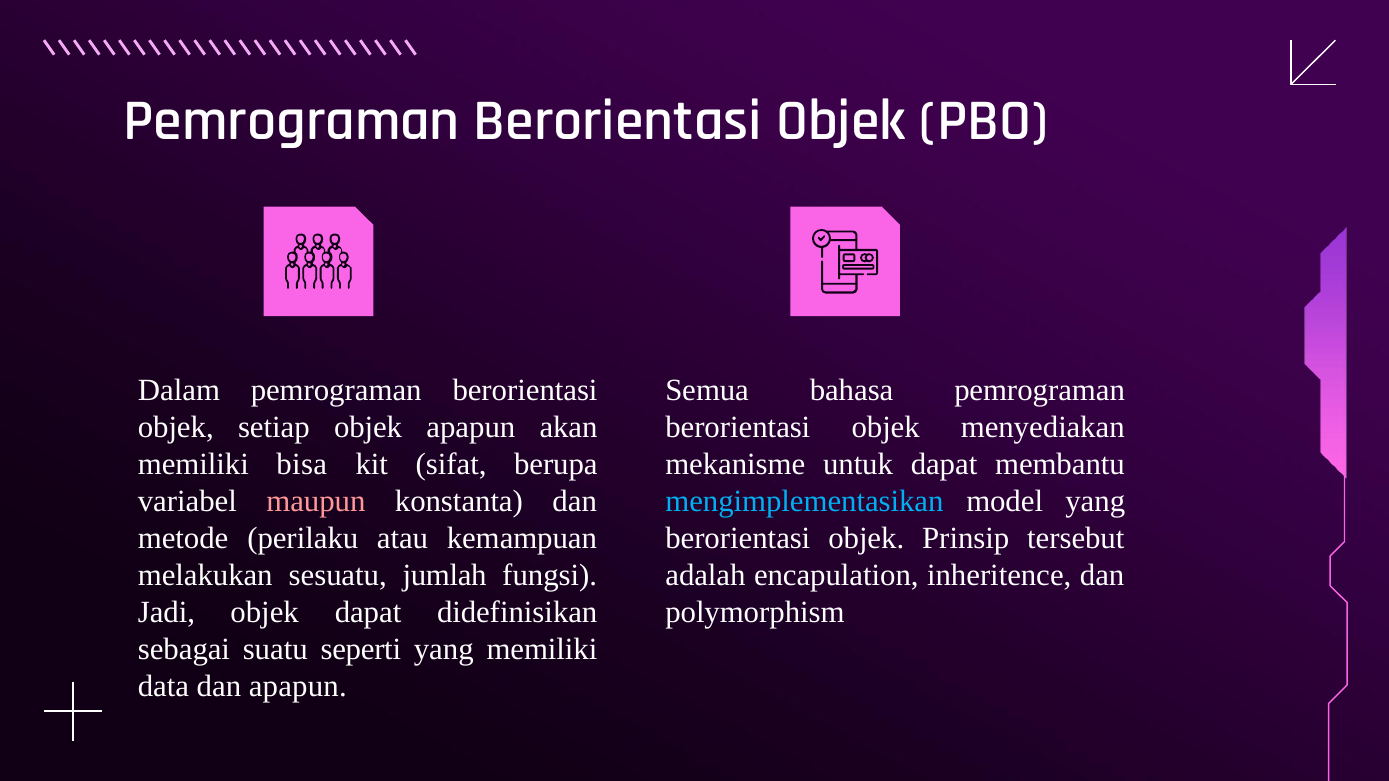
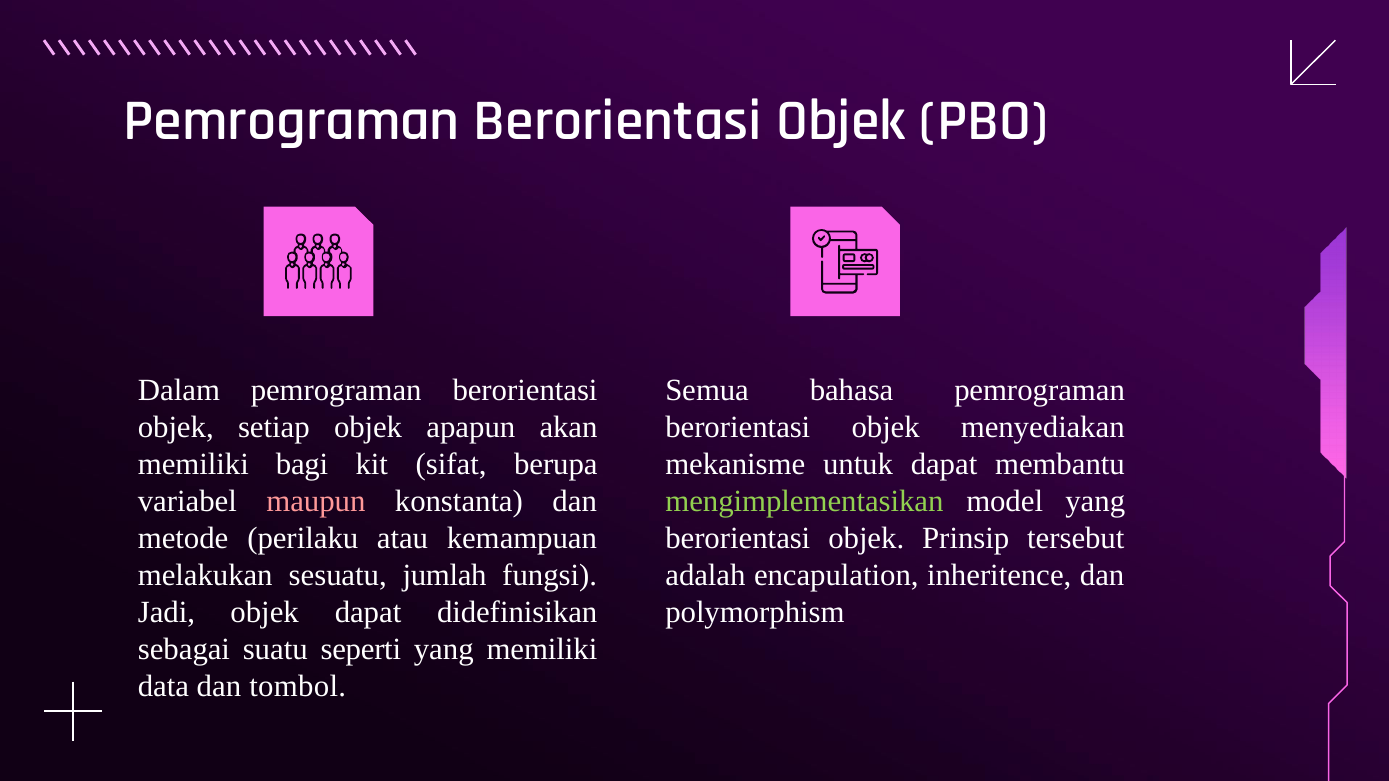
bisa: bisa -> bagi
mengimplementasikan colour: light blue -> light green
dan apapun: apapun -> tombol
